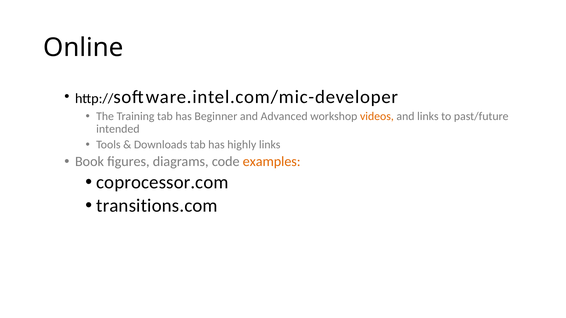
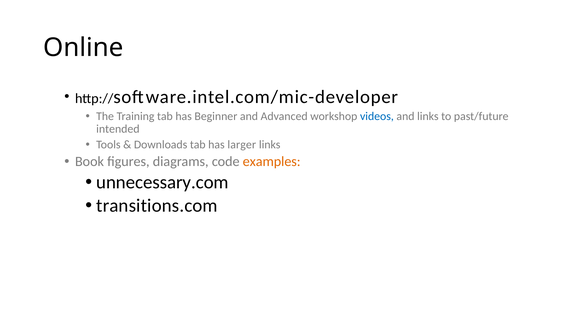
videos colour: orange -> blue
highly: highly -> larger
coprocessor.com: coprocessor.com -> unnecessary.com
